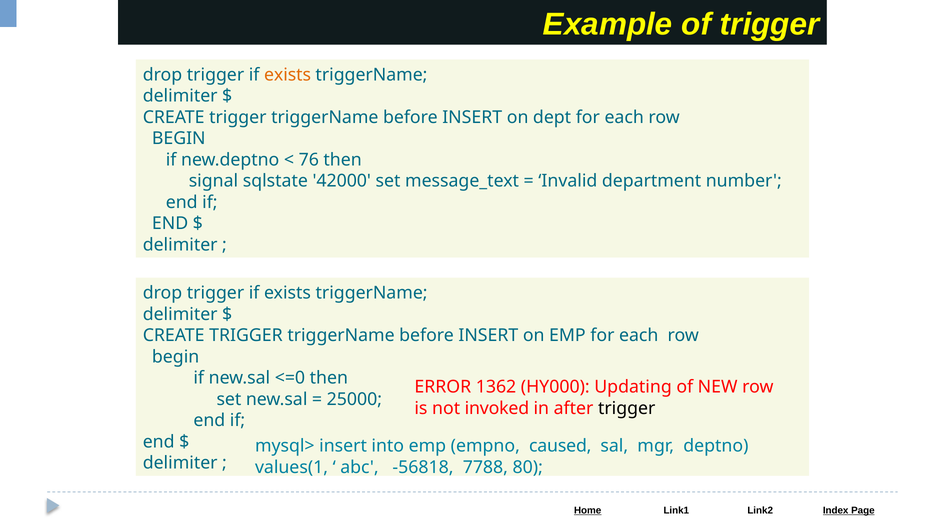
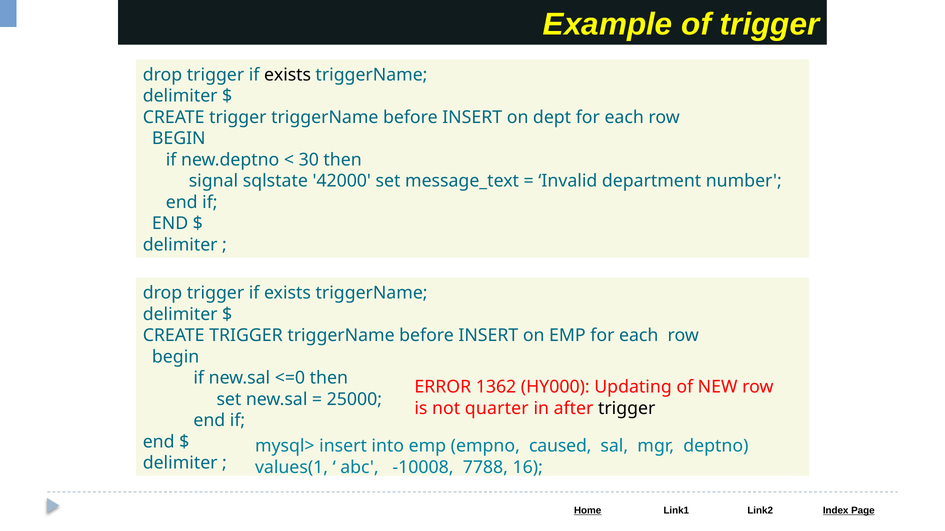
exists at (288, 75) colour: orange -> black
76: 76 -> 30
invoked: invoked -> quarter
-56818: -56818 -> -10008
80: 80 -> 16
